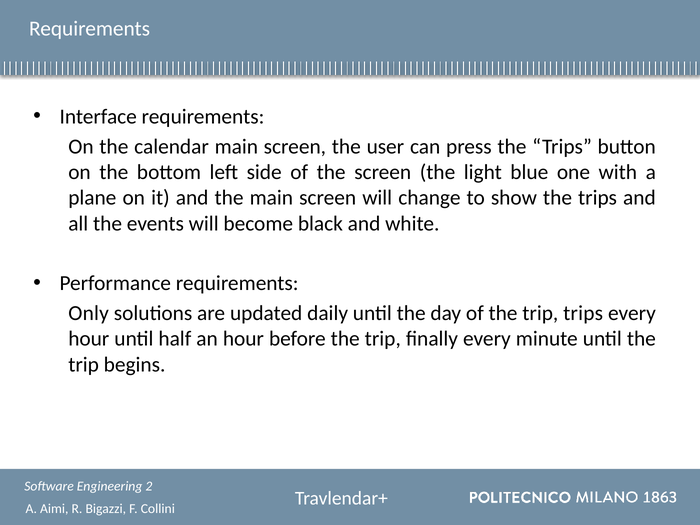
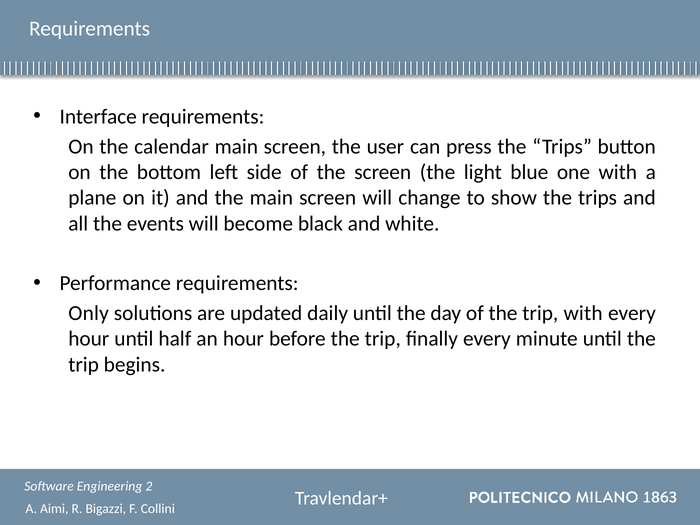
trip trips: trips -> with
